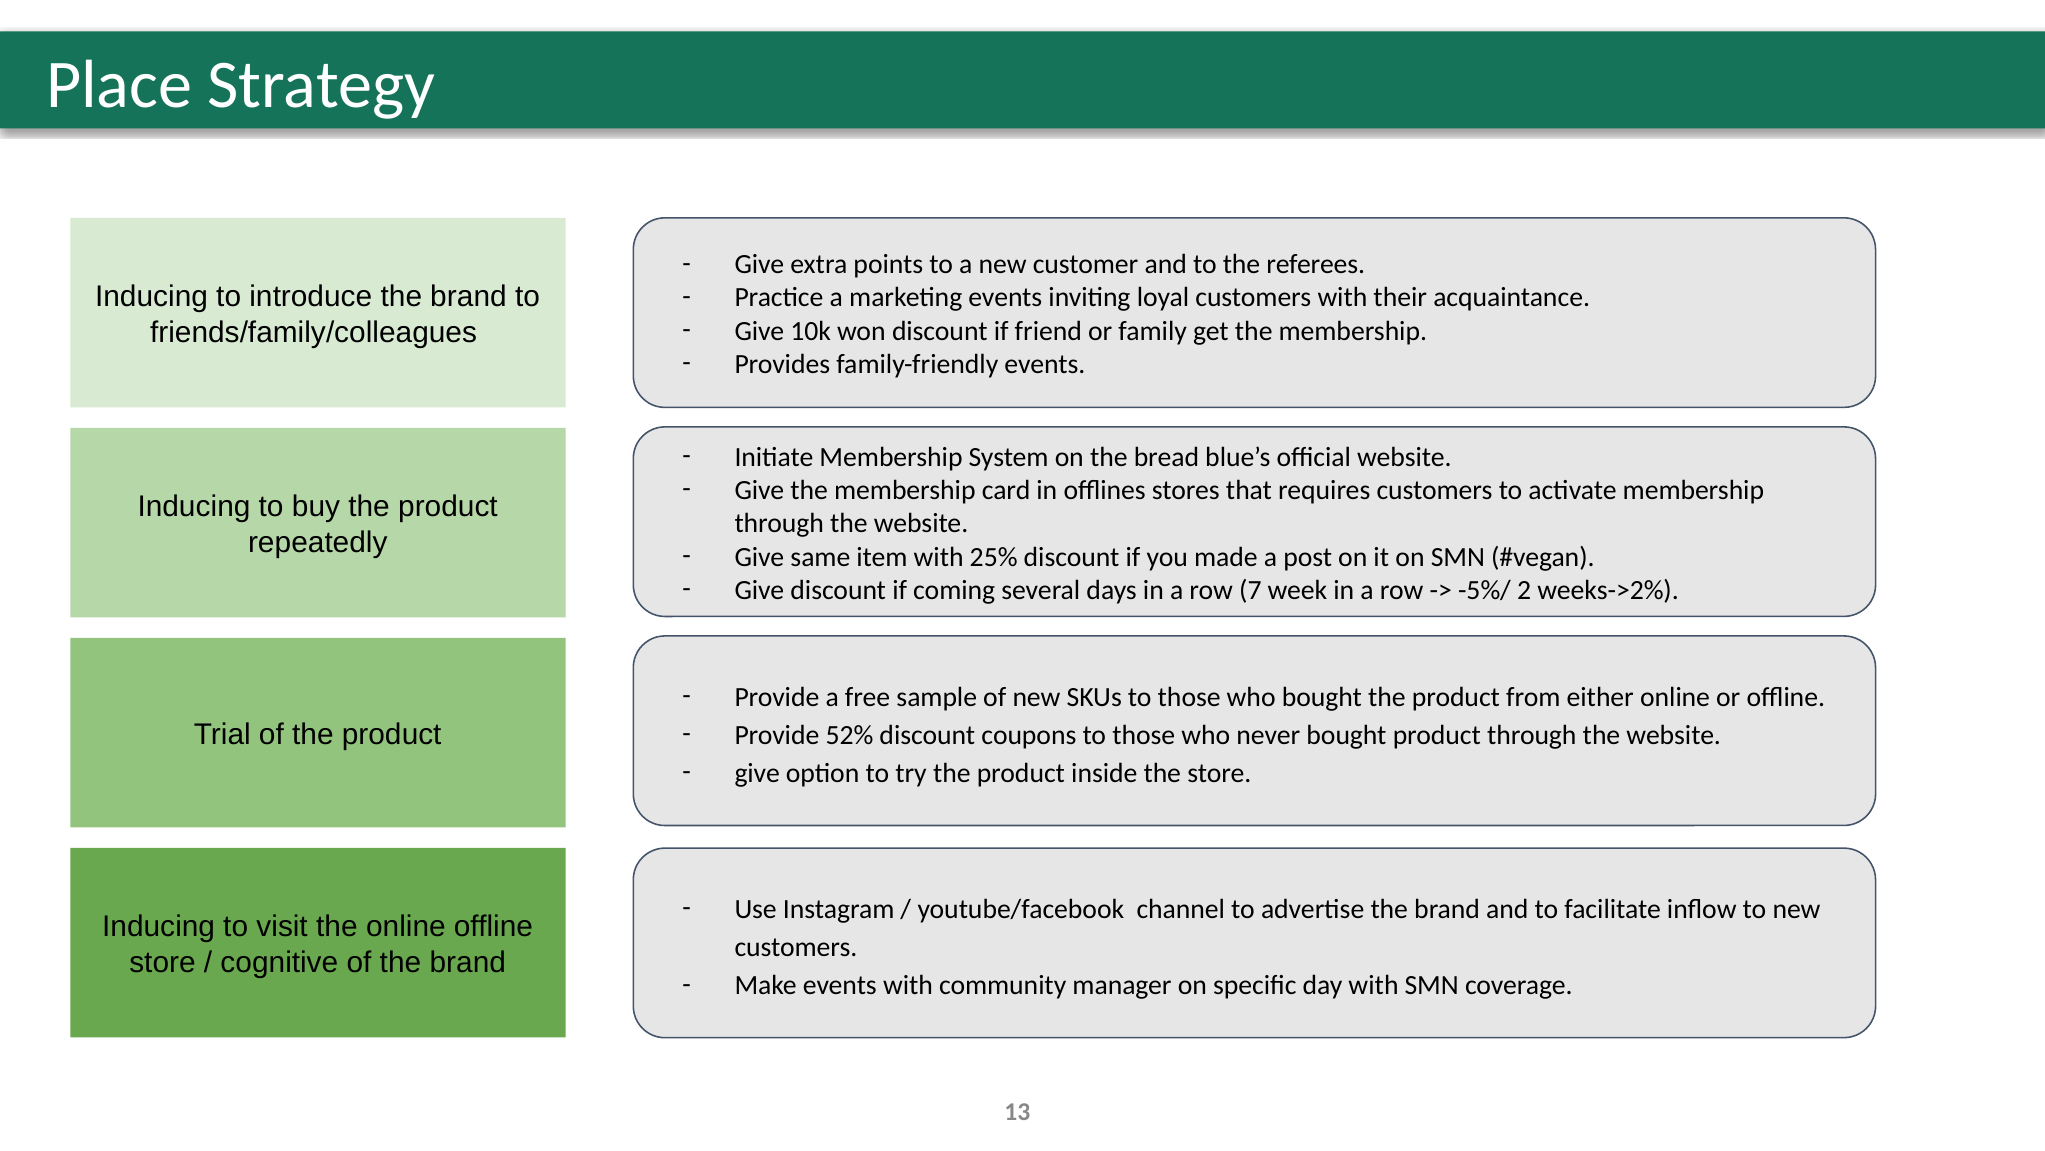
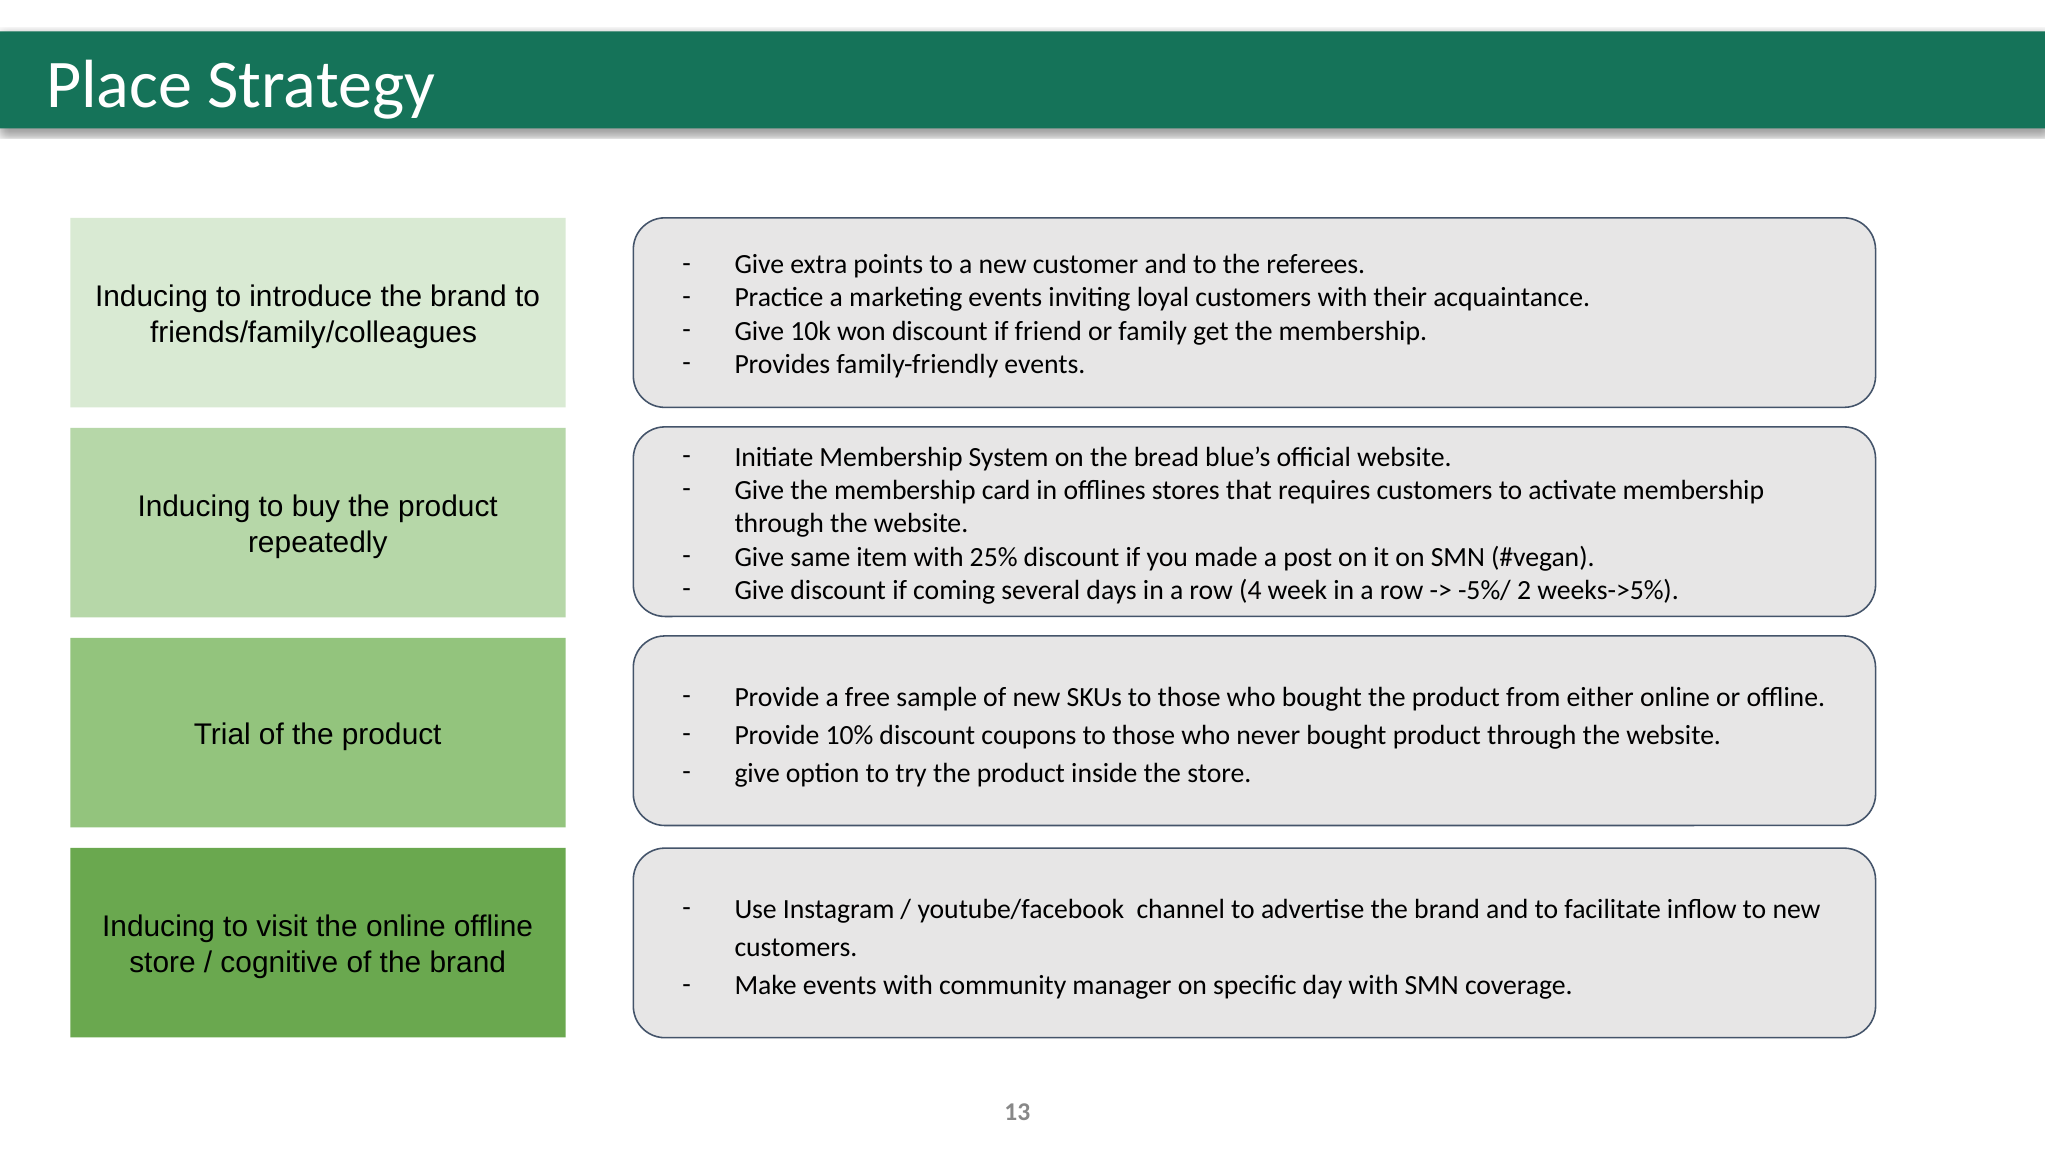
7: 7 -> 4
weeks->2%: weeks->2% -> weeks->5%
52%: 52% -> 10%
